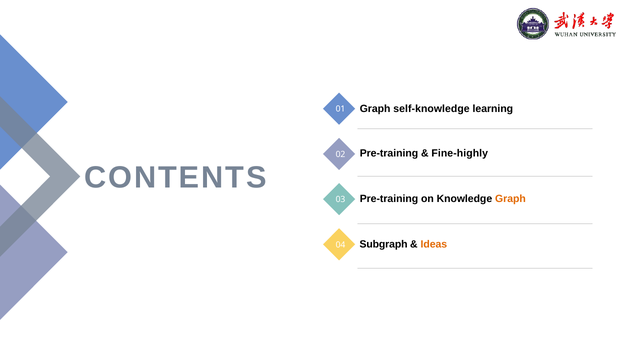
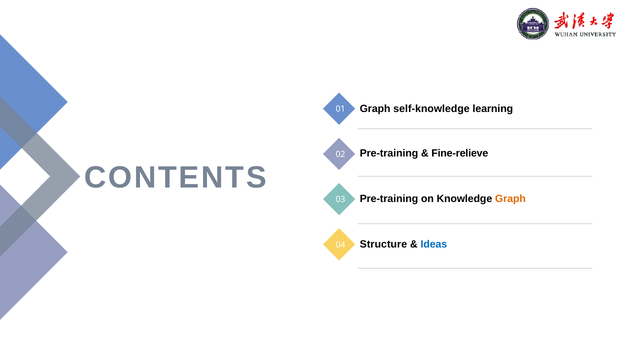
Fine-highly: Fine-highly -> Fine-relieve
Subgraph: Subgraph -> Structure
Ideas colour: orange -> blue
